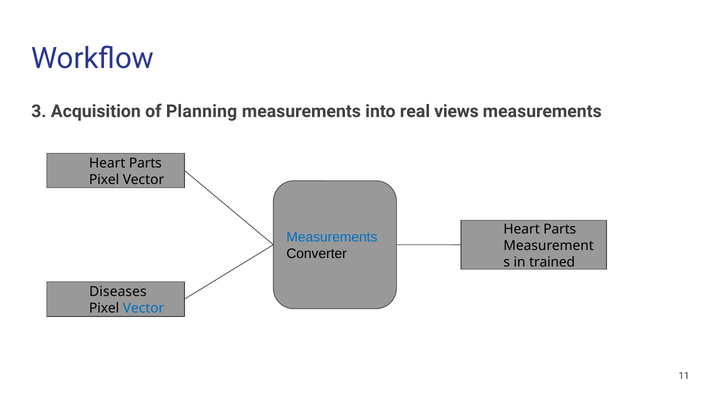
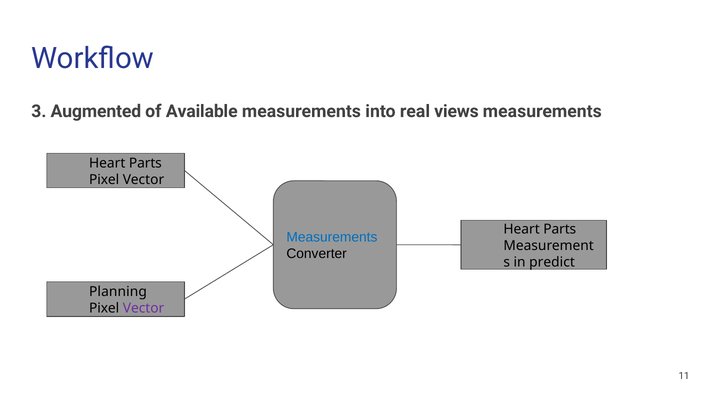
Acquisition: Acquisition -> Augmented
Planning: Planning -> Available
trained: trained -> predict
Diseases: Diseases -> Planning
Vector at (144, 308) colour: blue -> purple
